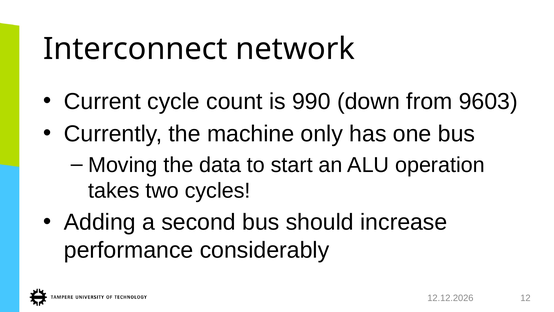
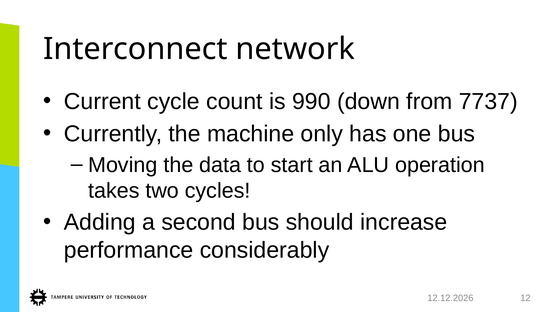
9603: 9603 -> 7737
